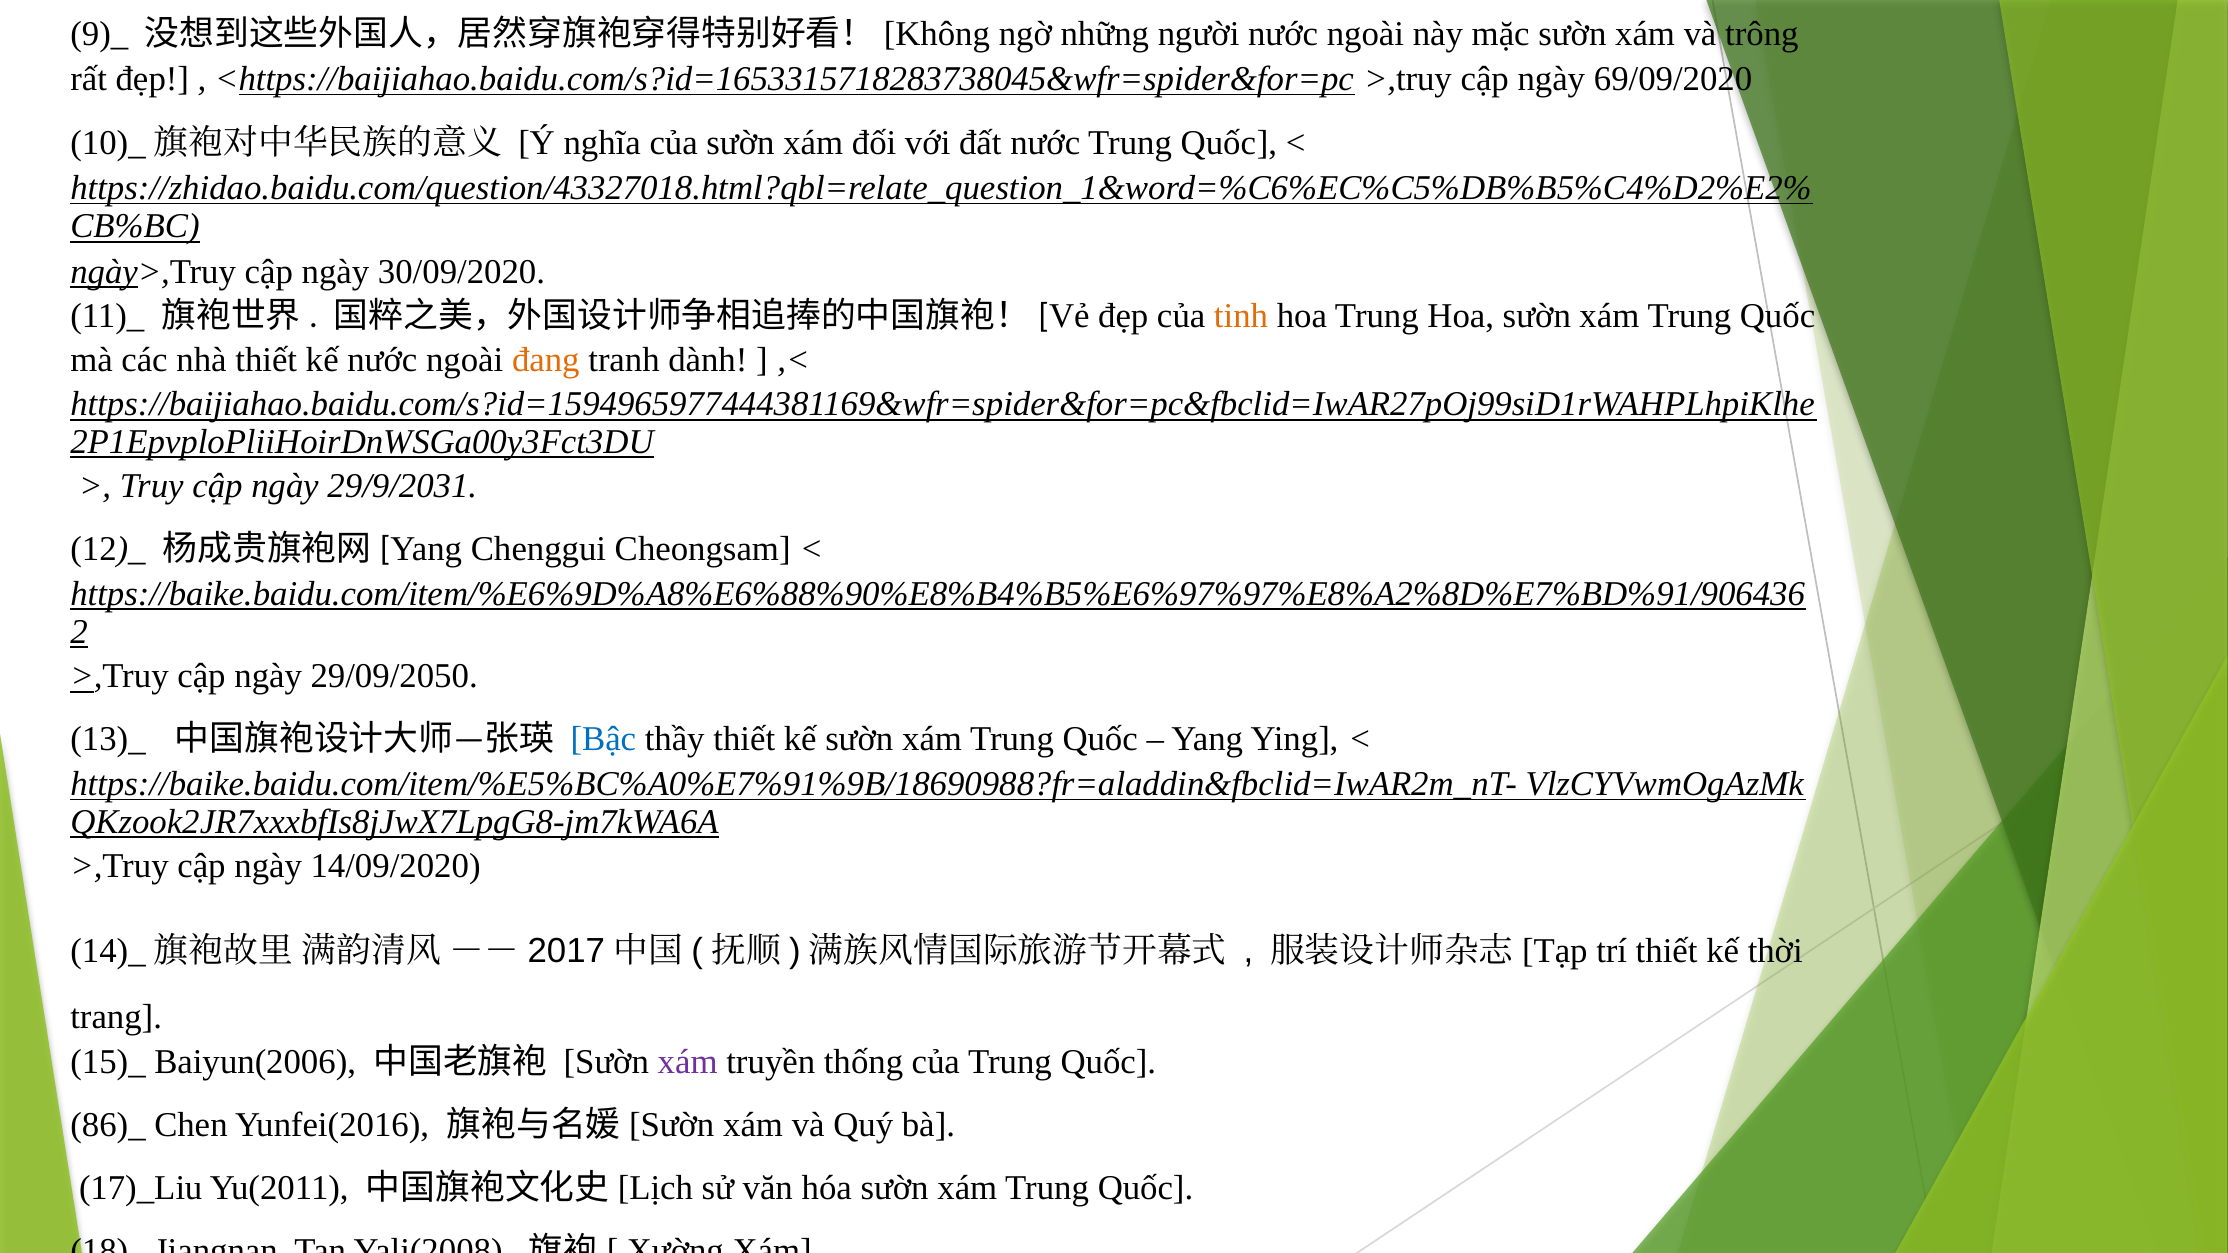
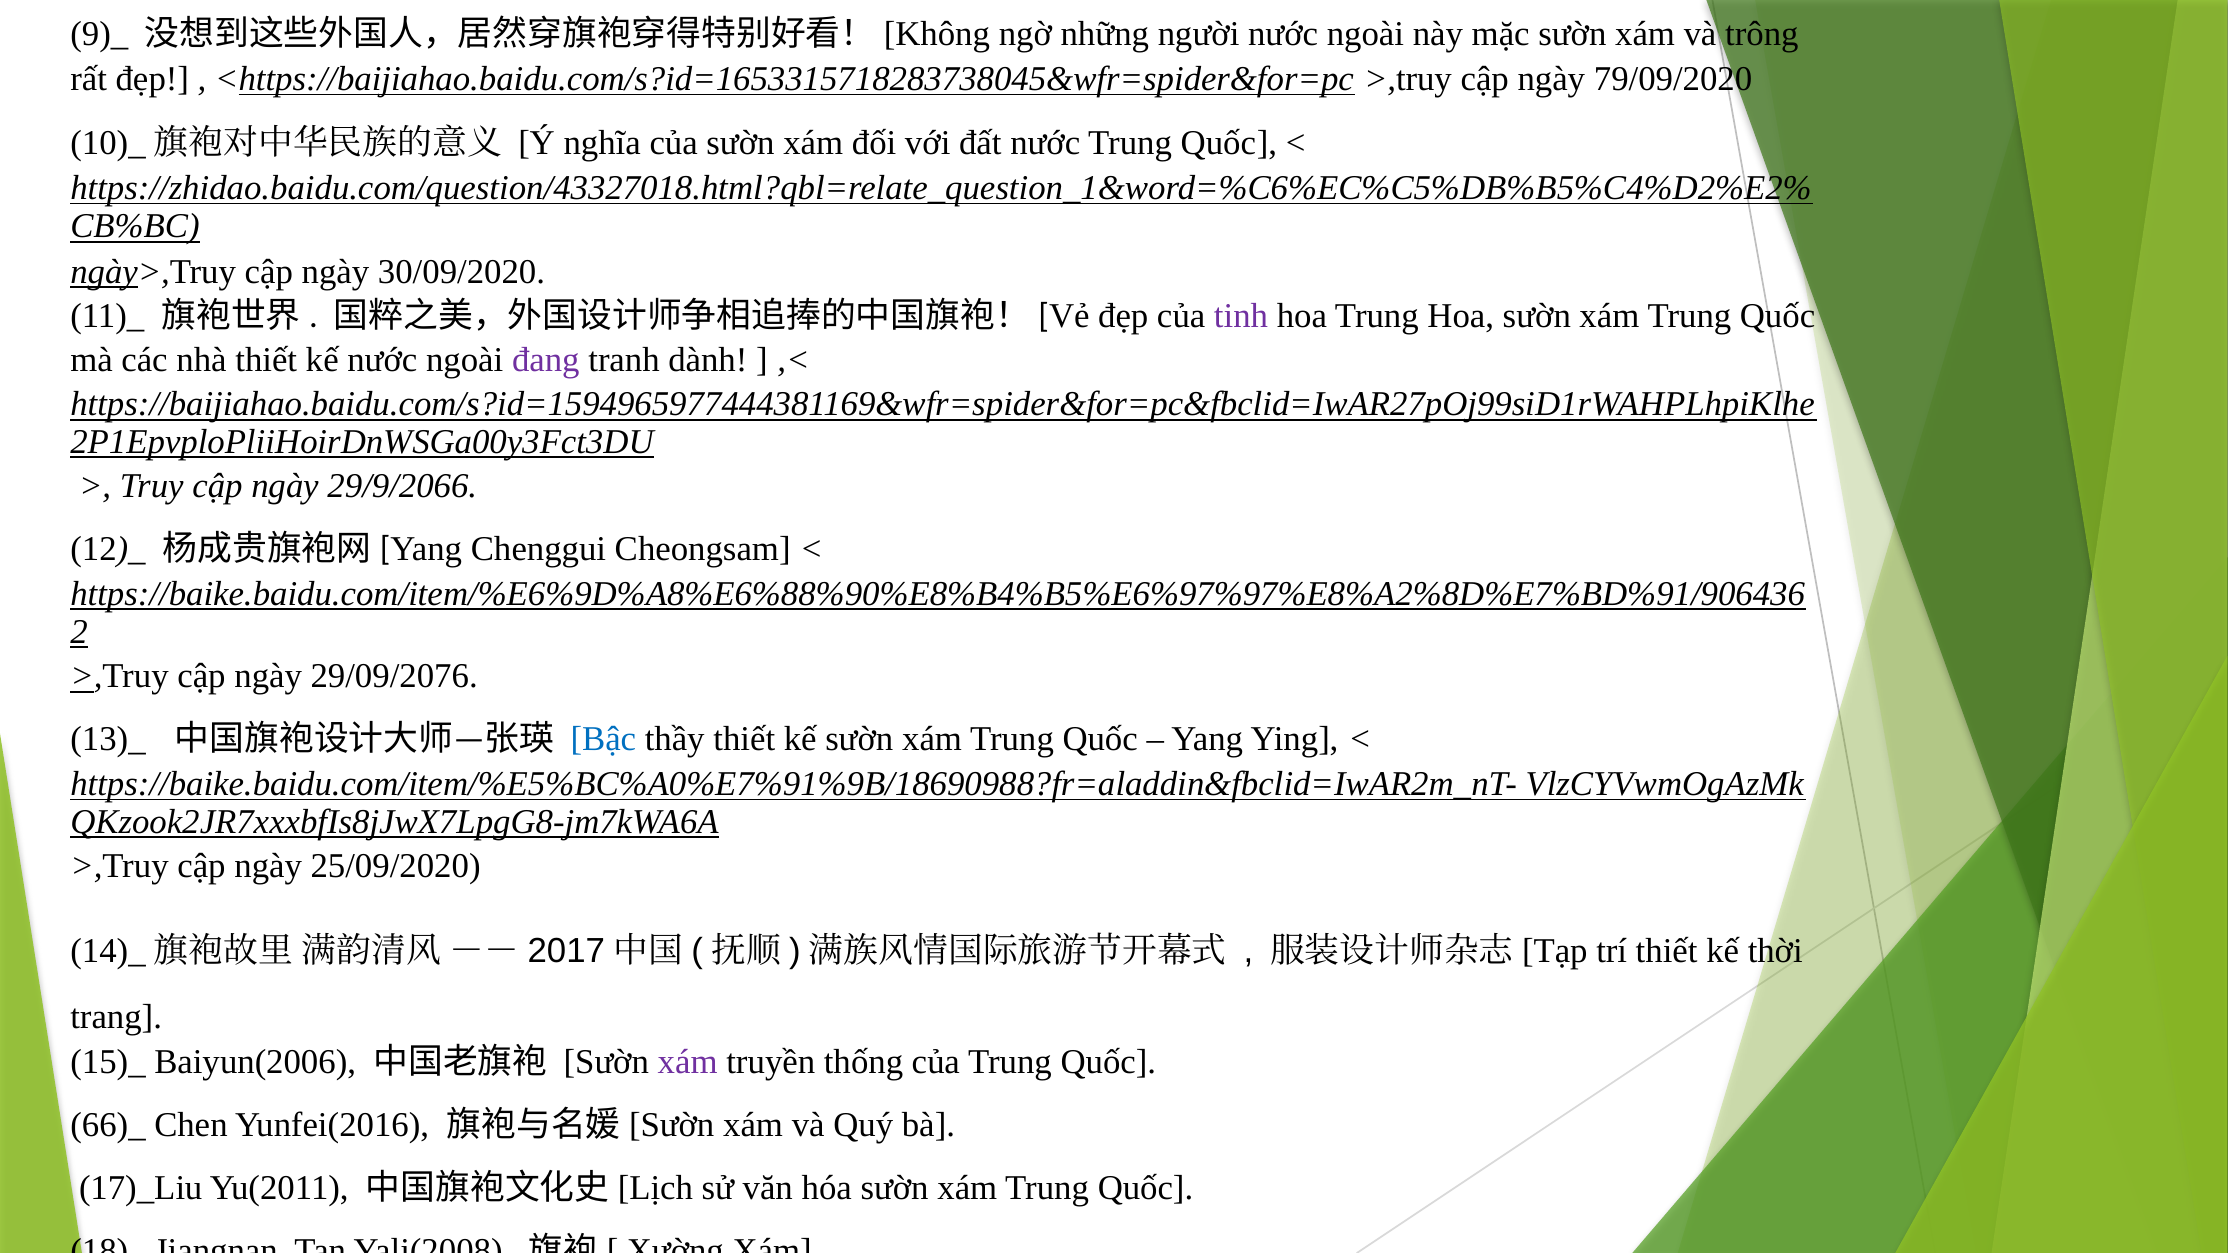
69/09/2020: 69/09/2020 -> 79/09/2020
tinh colour: orange -> purple
đang colour: orange -> purple
29/9/2031: 29/9/2031 -> 29/9/2066
29/09/2050: 29/09/2050 -> 29/09/2076
14/09/2020: 14/09/2020 -> 25/09/2020
86)_: 86)_ -> 66)_
